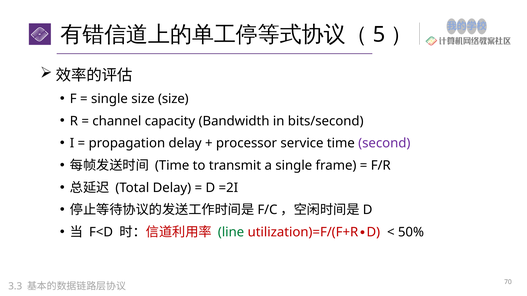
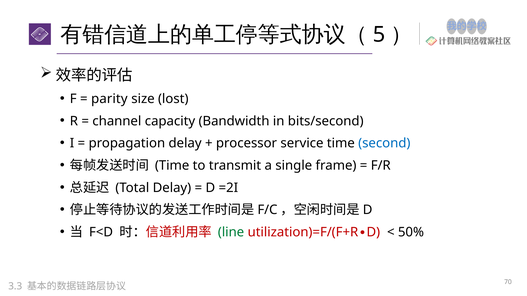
single at (109, 99): single -> parity
size size: size -> lost
second colour: purple -> blue
